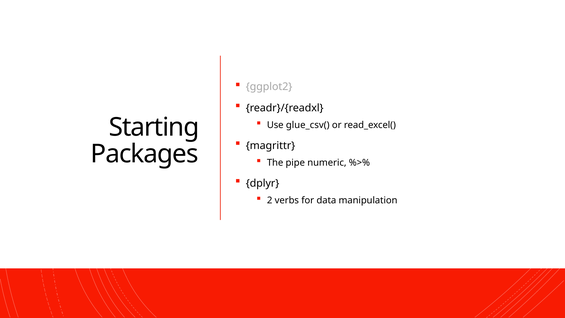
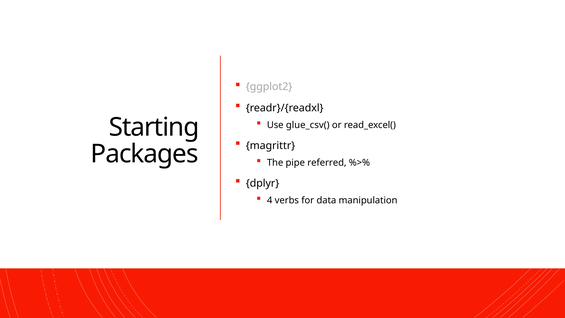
numeric: numeric -> referred
2: 2 -> 4
